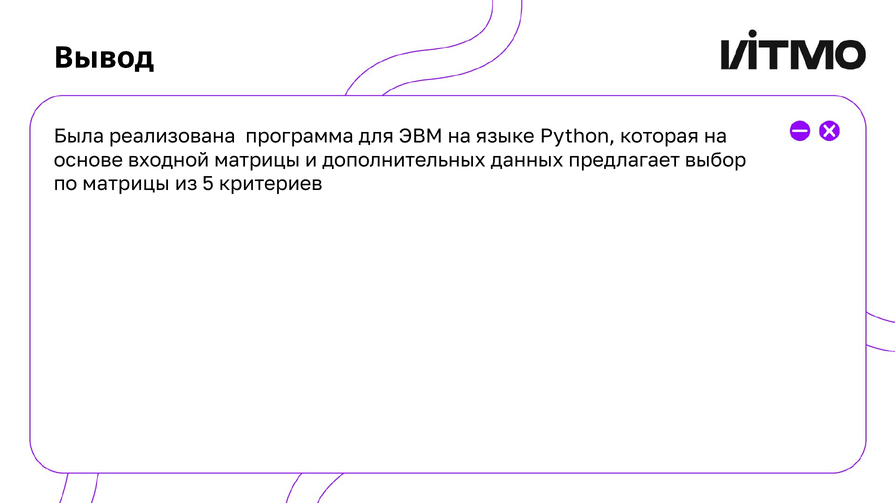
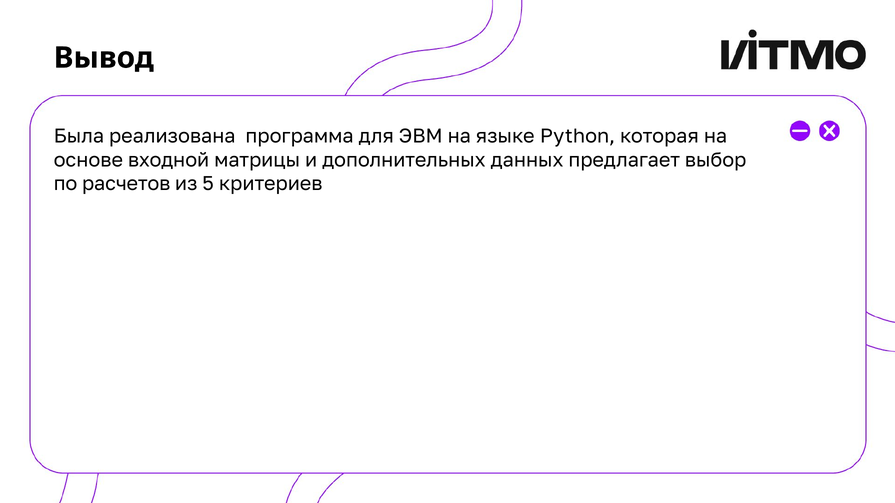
по матрицы: матрицы -> расчетов
